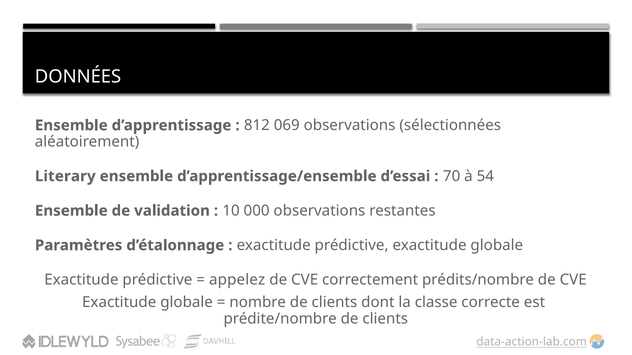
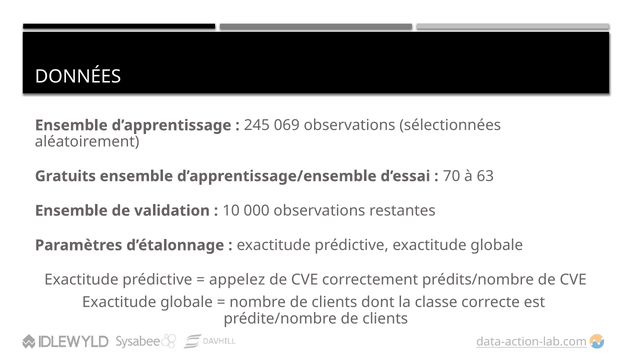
812: 812 -> 245
Literary: Literary -> Gratuits
54: 54 -> 63
